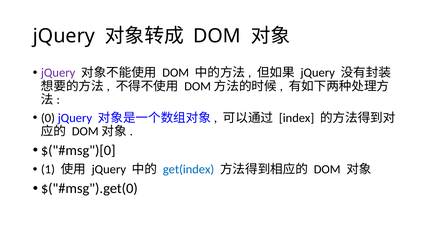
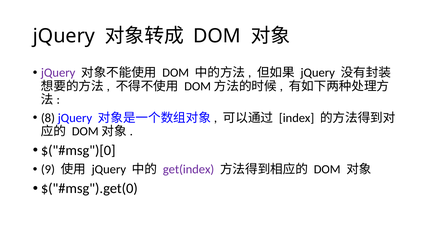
0: 0 -> 8
1: 1 -> 9
get(index colour: blue -> purple
